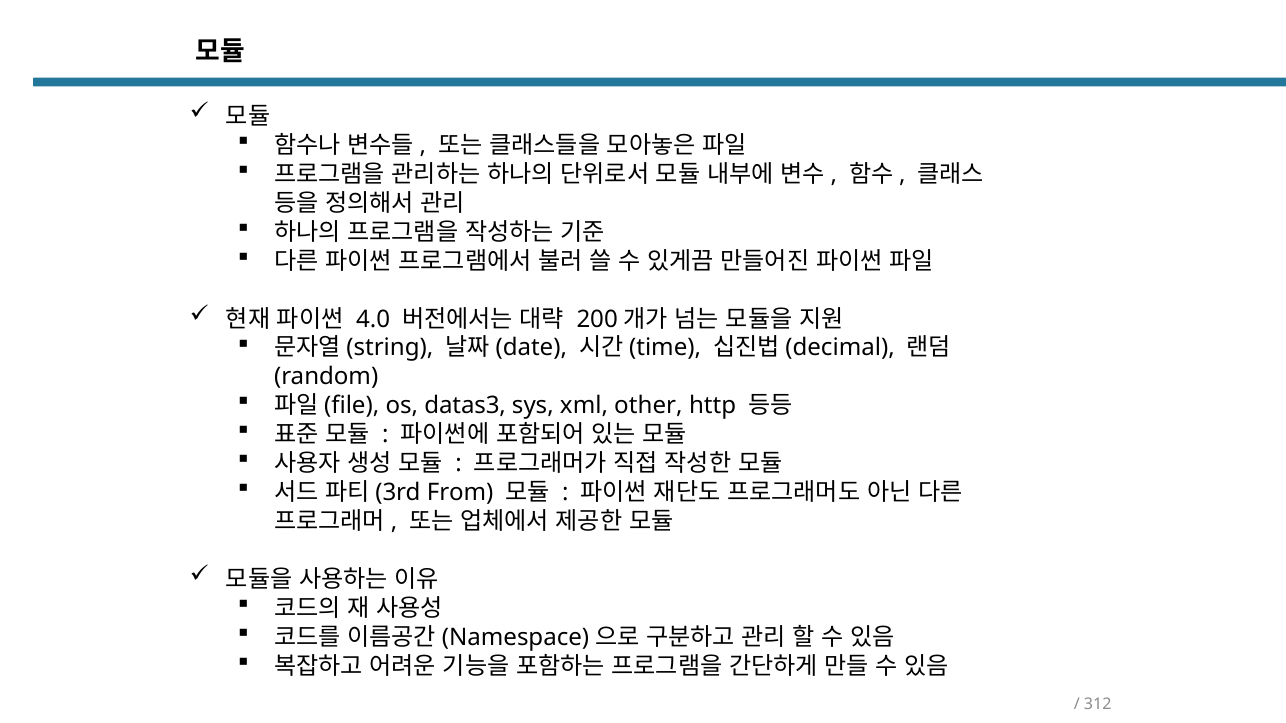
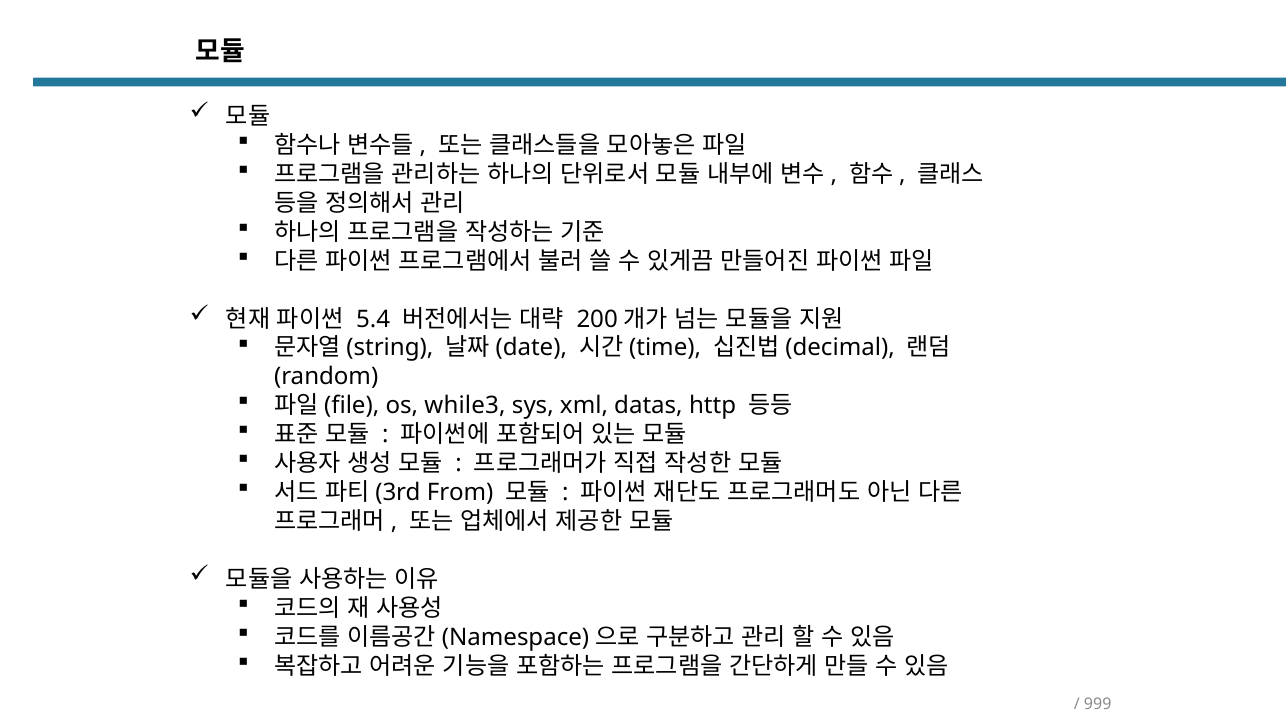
4.0: 4.0 -> 5.4
datas3: datas3 -> while3
other: other -> datas
312: 312 -> 999
